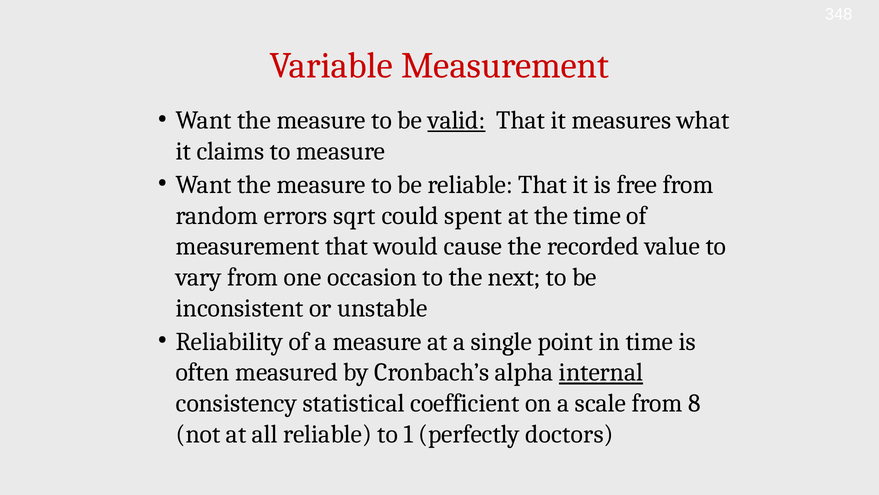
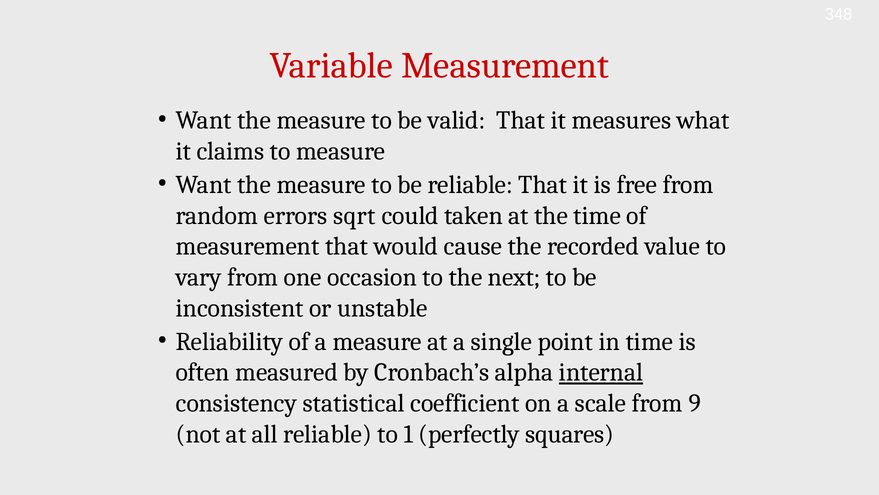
valid underline: present -> none
spent: spent -> taken
8: 8 -> 9
doctors: doctors -> squares
